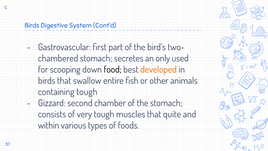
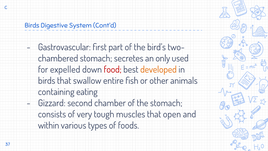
scooping: scooping -> expelled
food colour: black -> red
containing tough: tough -> eating
quite: quite -> open
